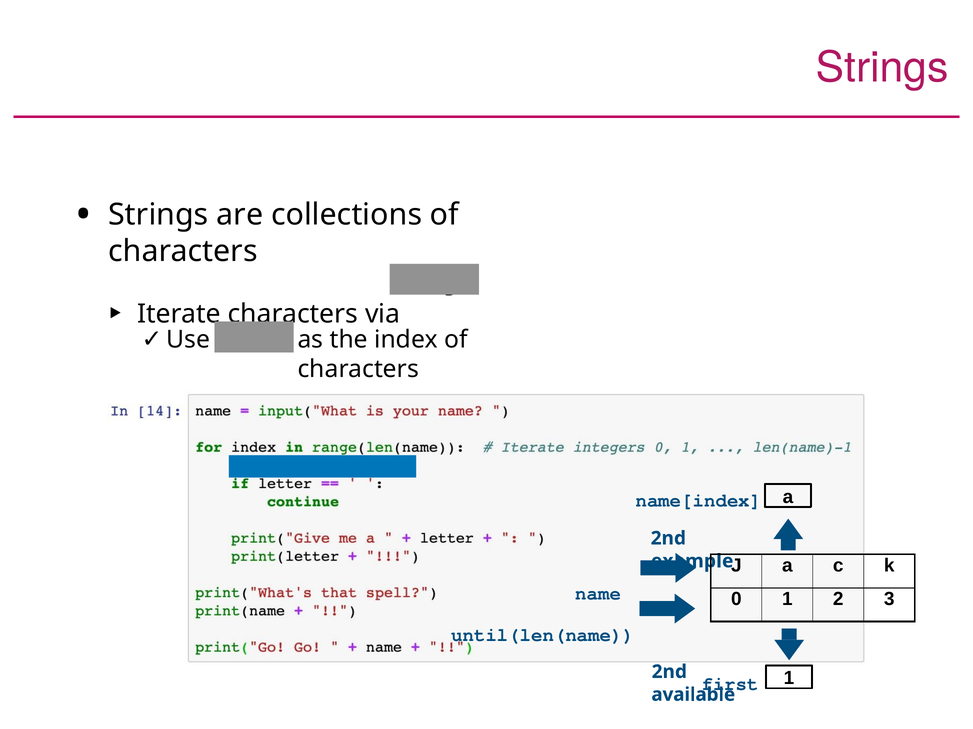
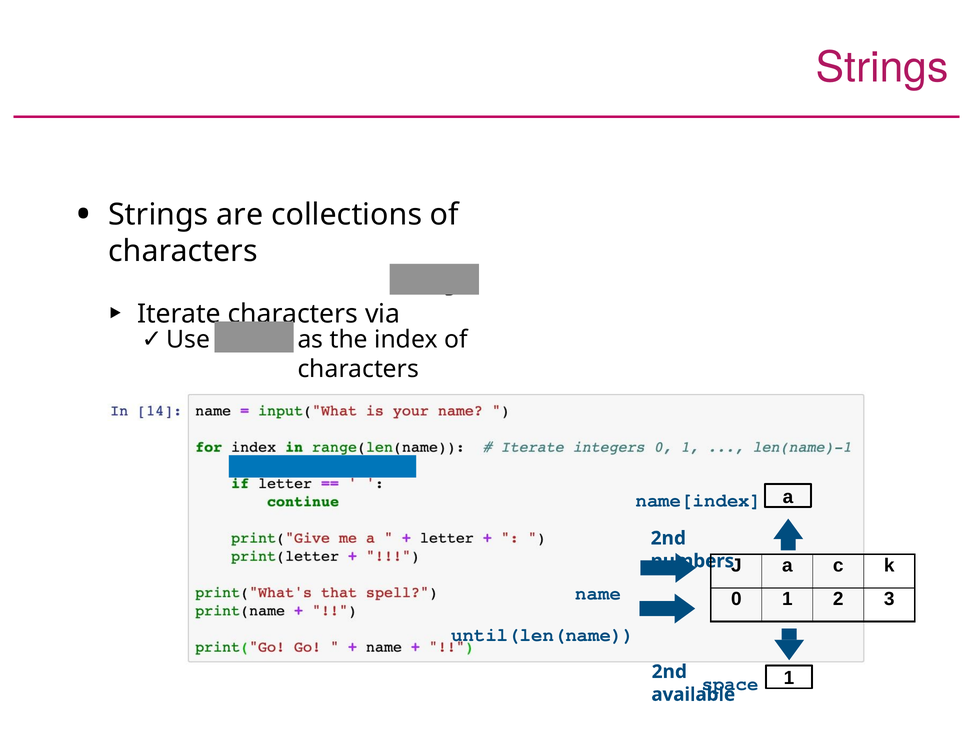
example: example -> numbers
first: first -> space
